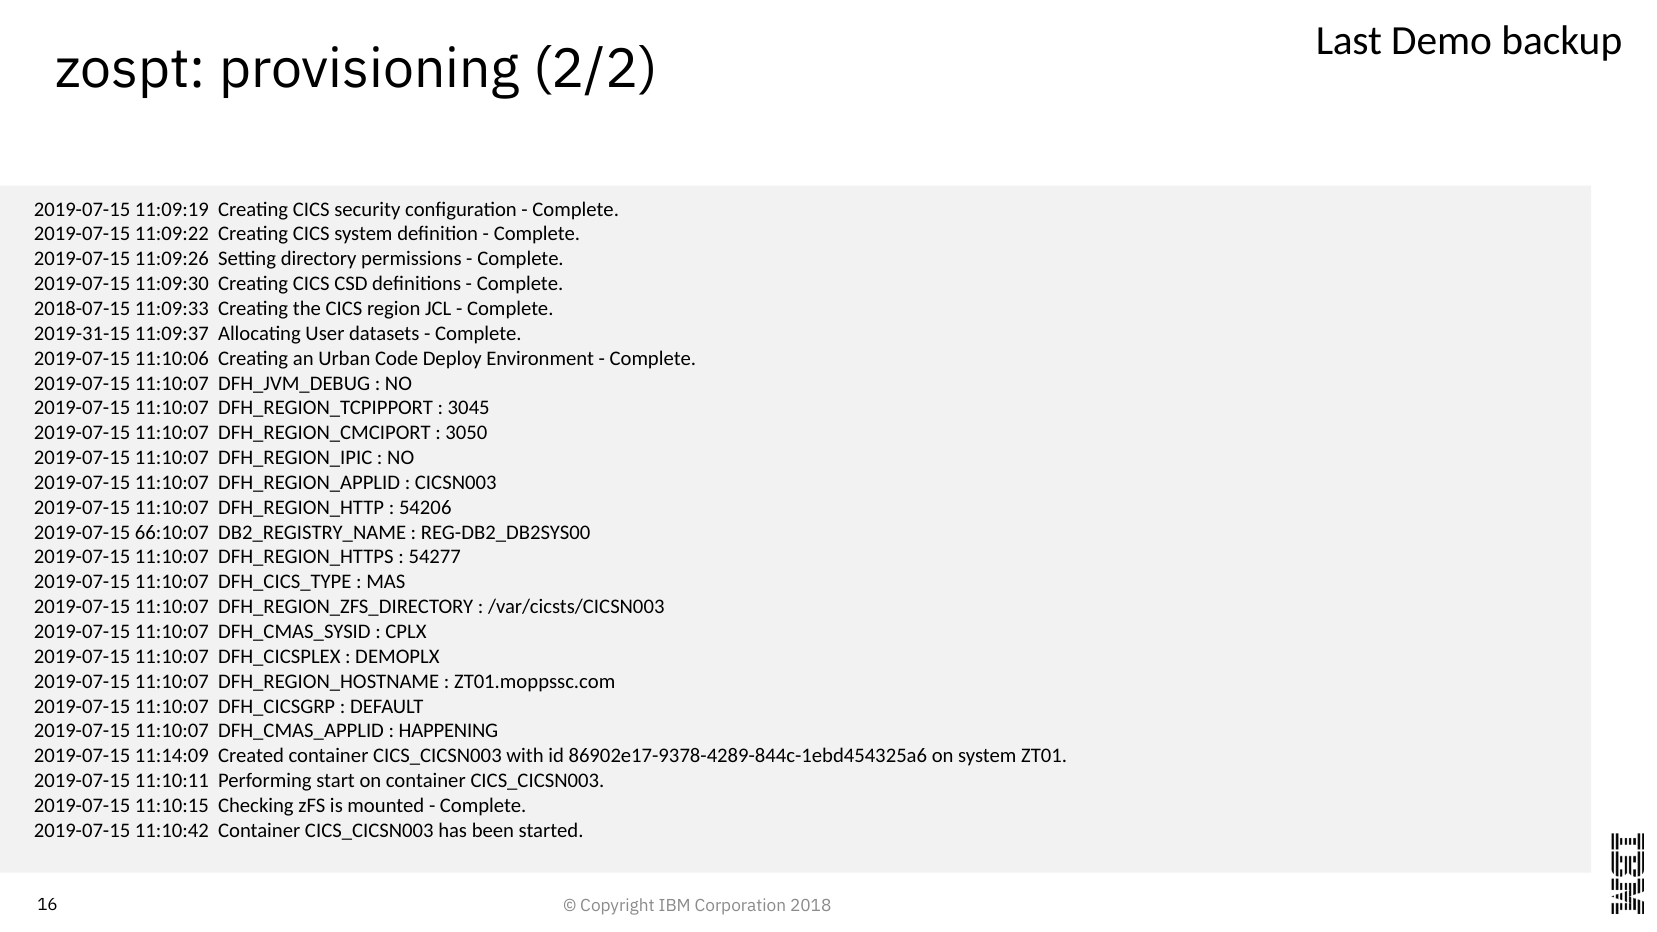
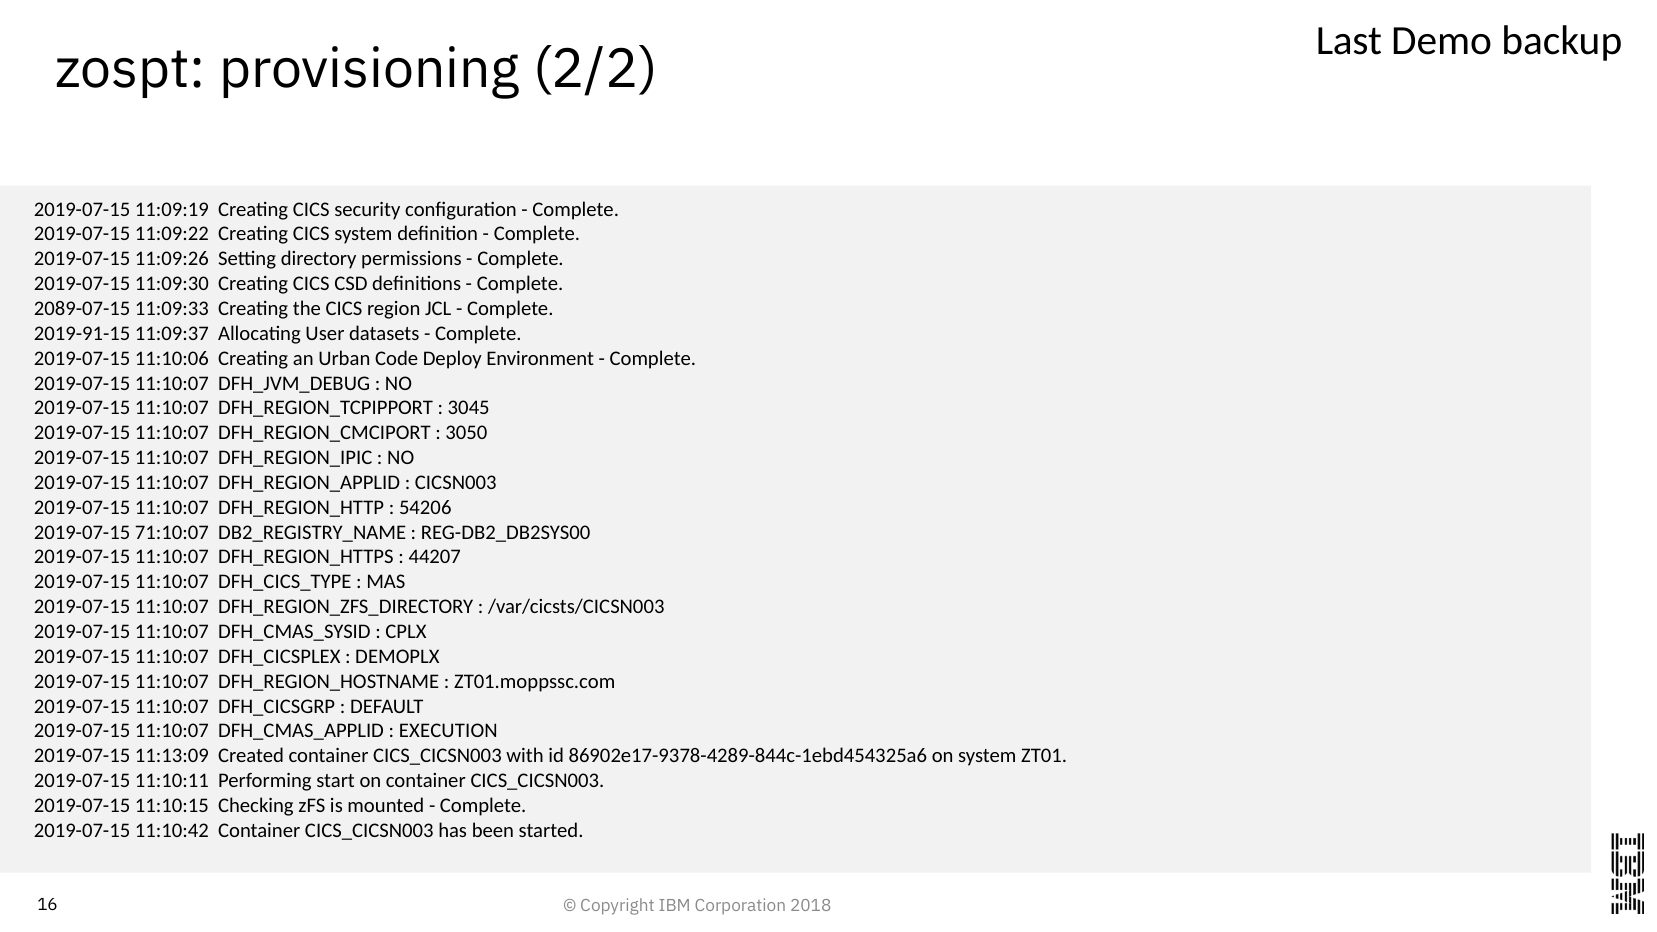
2018-07-15: 2018-07-15 -> 2089-07-15
2019-31-15: 2019-31-15 -> 2019-91-15
66:10:07: 66:10:07 -> 71:10:07
54277: 54277 -> 44207
HAPPENING: HAPPENING -> EXECUTION
11:14:09: 11:14:09 -> 11:13:09
